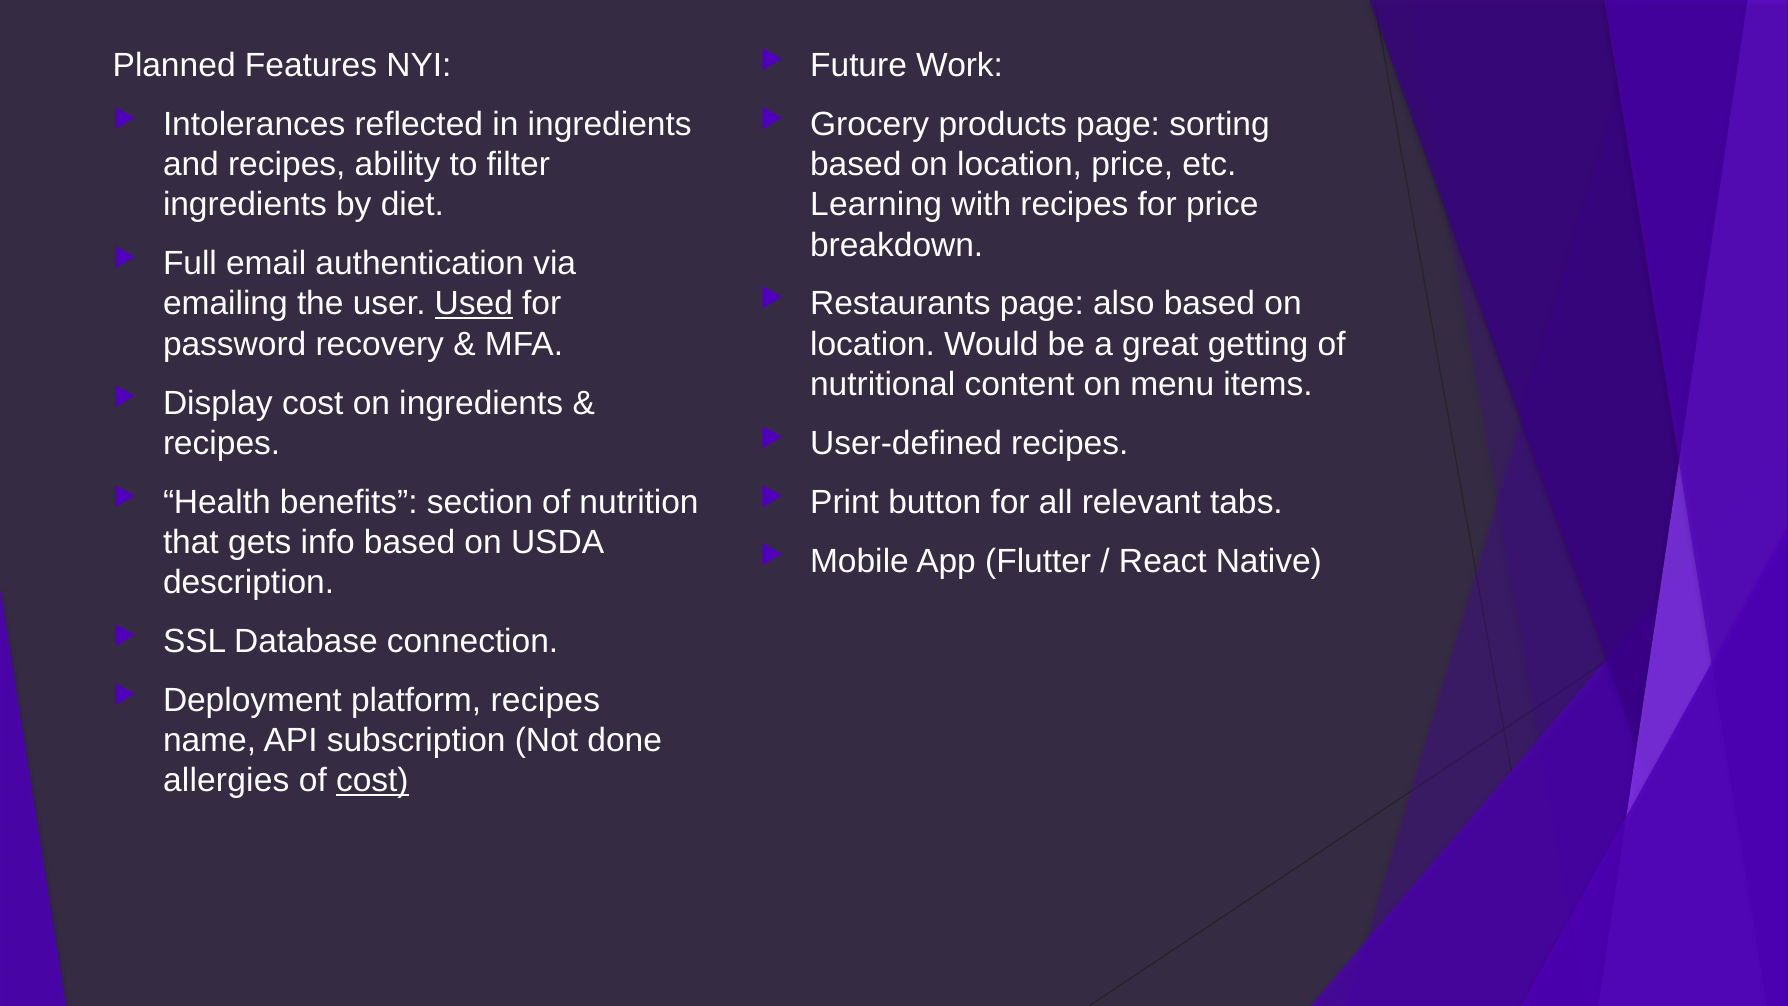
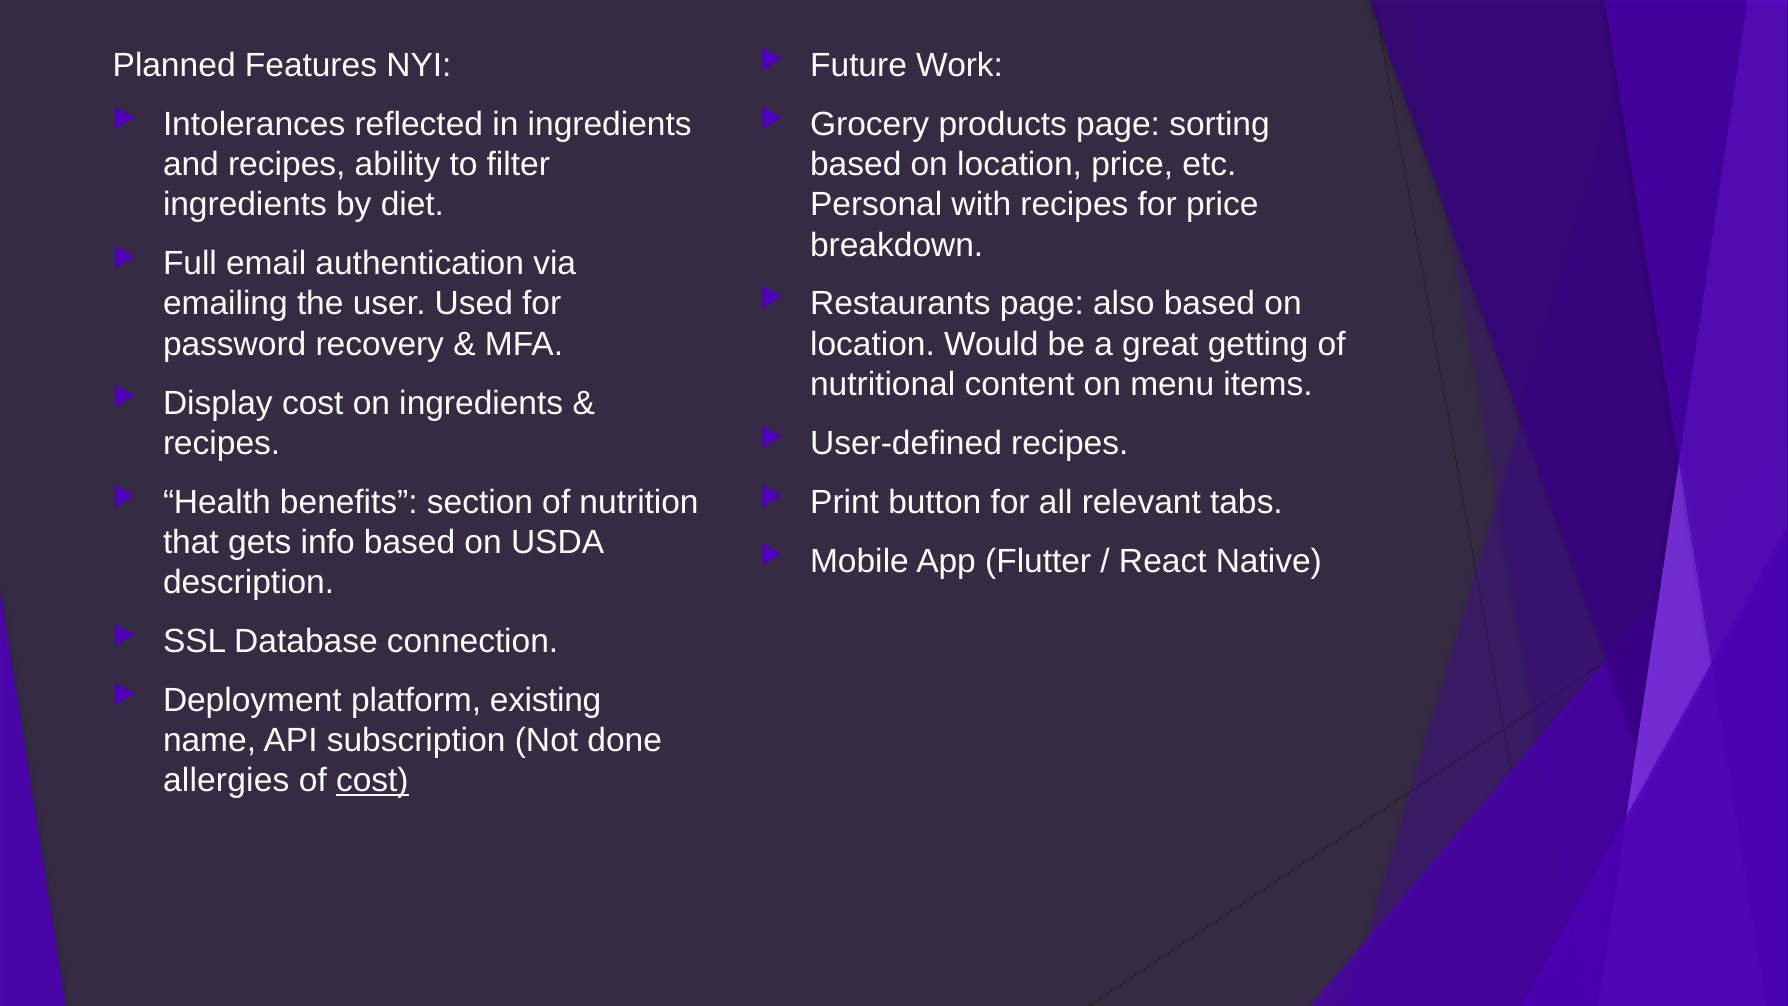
Learning: Learning -> Personal
Used underline: present -> none
platform recipes: recipes -> existing
